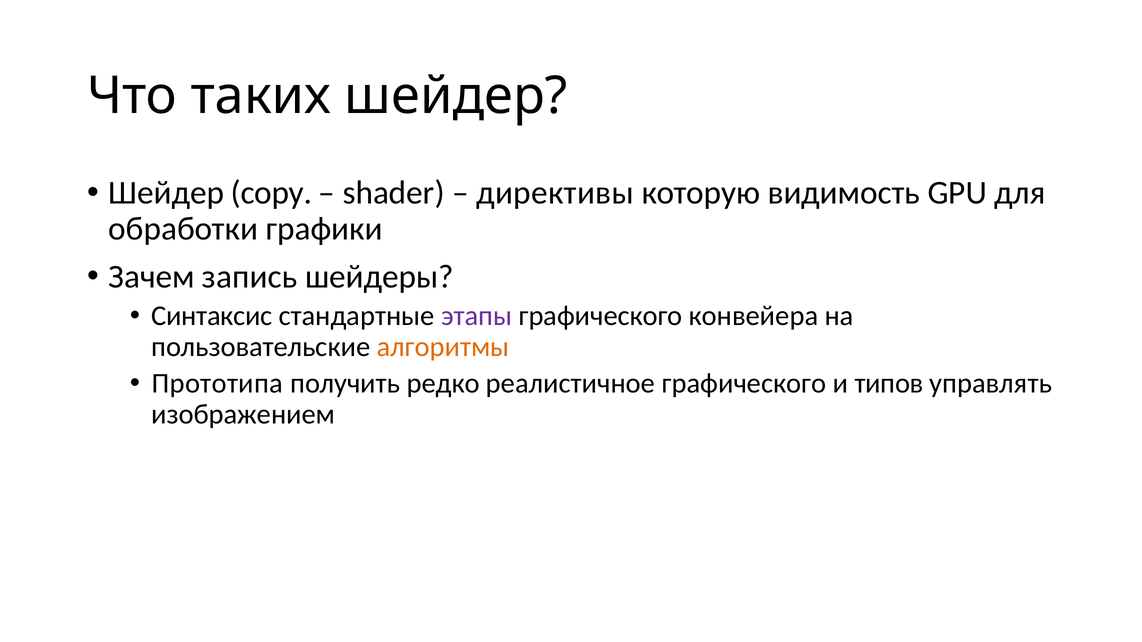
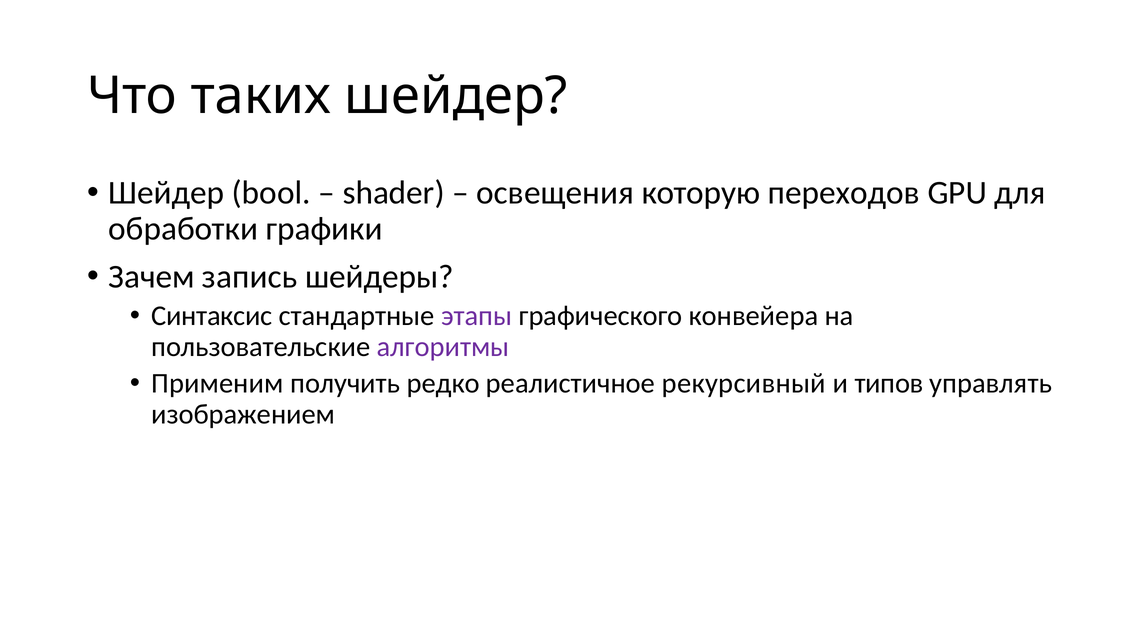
copy: copy -> bool
директивы: директивы -> освещения
видимость: видимость -> переходов
алгоритмы colour: orange -> purple
Прототипа: Прототипа -> Применим
реалистичное графического: графического -> рекурсивный
